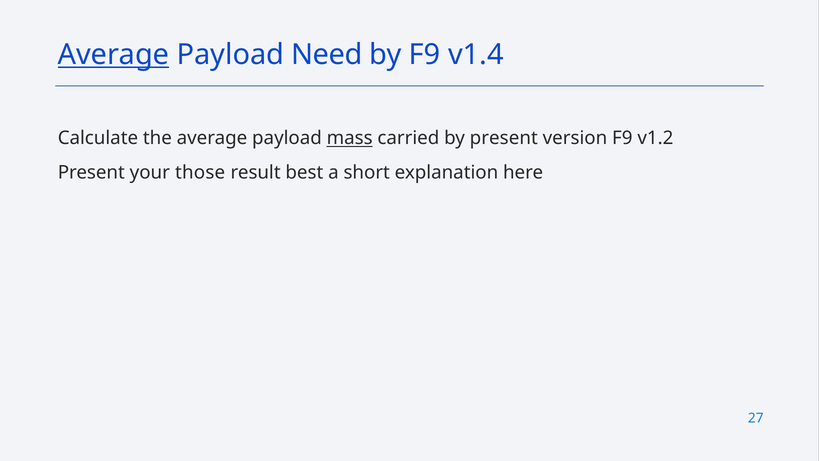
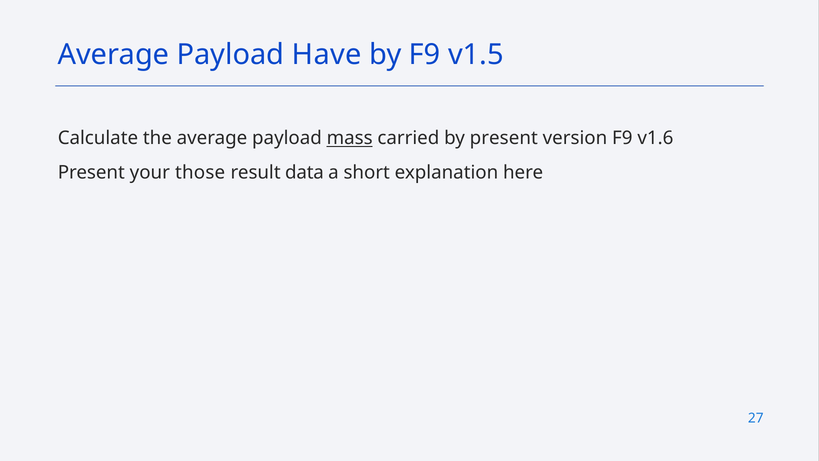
Average at (114, 55) underline: present -> none
Need: Need -> Have
v1.4: v1.4 -> v1.5
v1.2: v1.2 -> v1.6
best: best -> data
